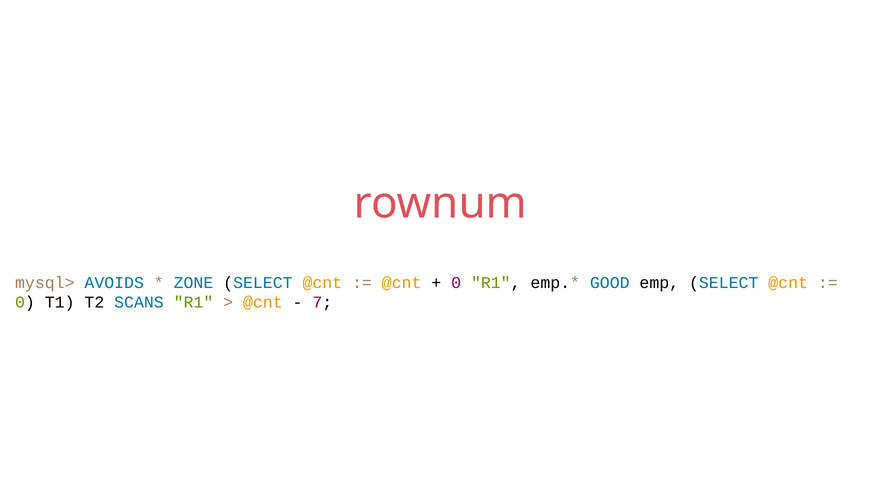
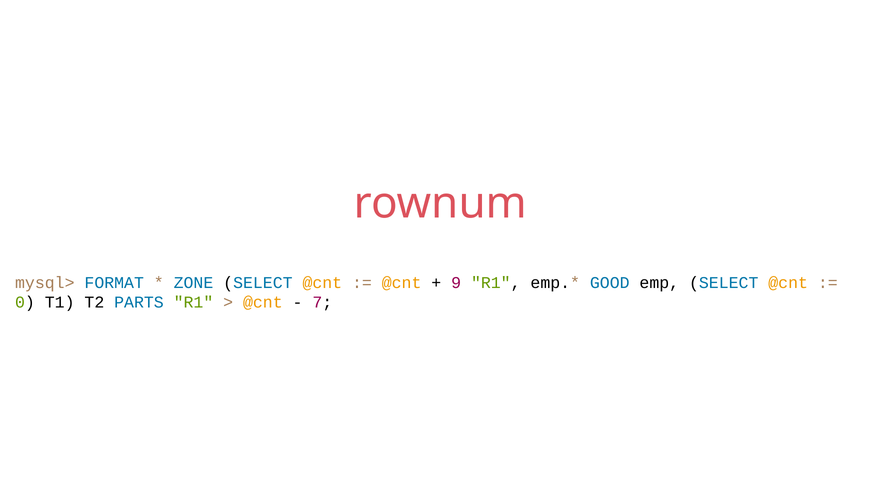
AVOIDS: AVOIDS -> FORMAT
0 at (456, 283): 0 -> 9
SCANS: SCANS -> PARTS
